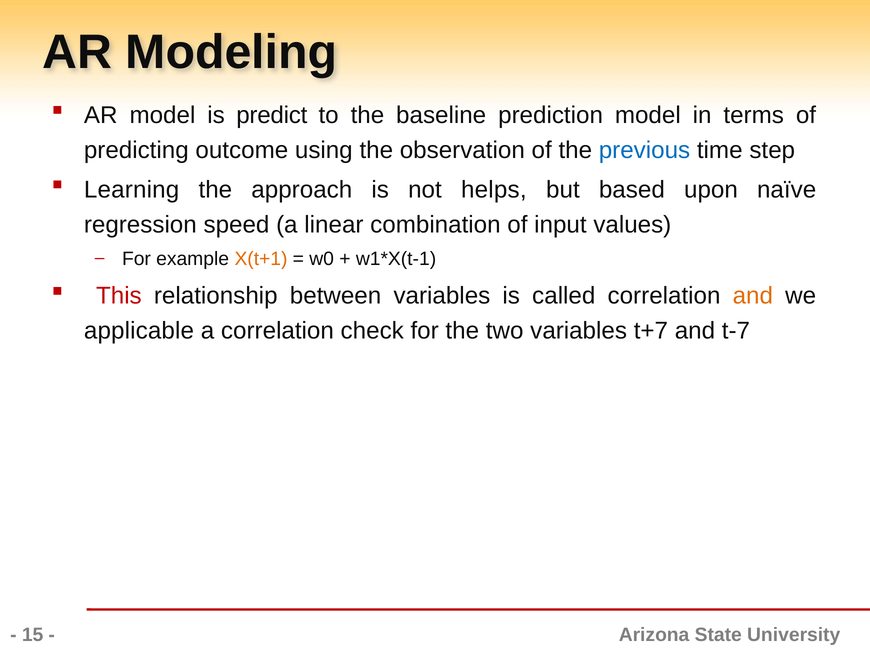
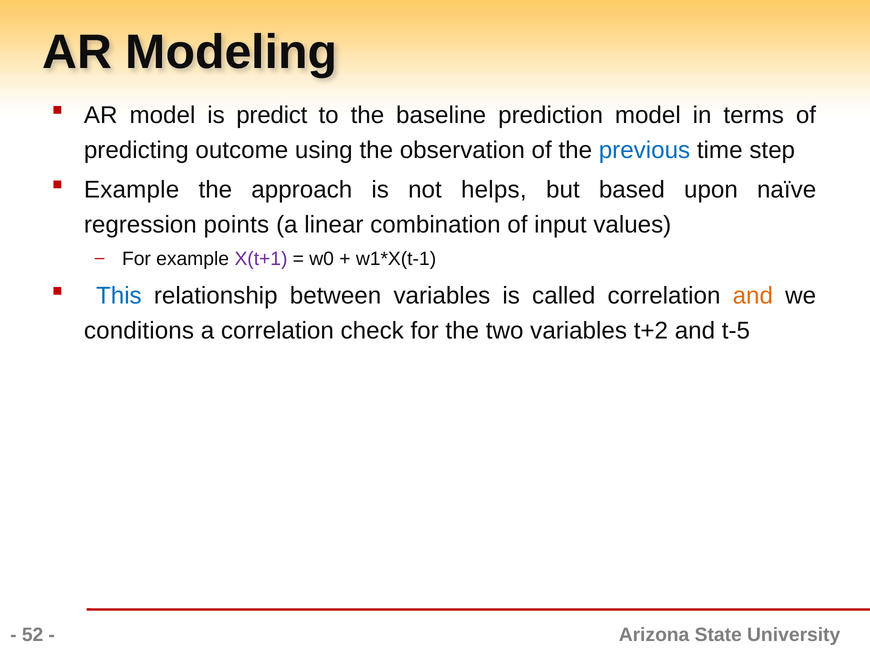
Learning at (132, 190): Learning -> Example
speed: speed -> points
X(t+1 colour: orange -> purple
This colour: red -> blue
applicable: applicable -> conditions
t+7: t+7 -> t+2
t-7: t-7 -> t-5
15: 15 -> 52
